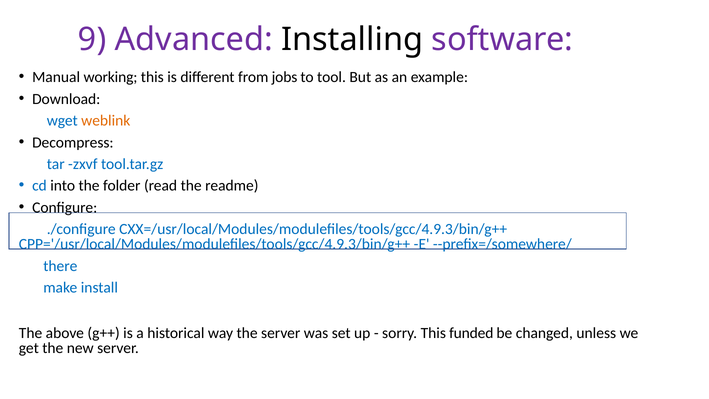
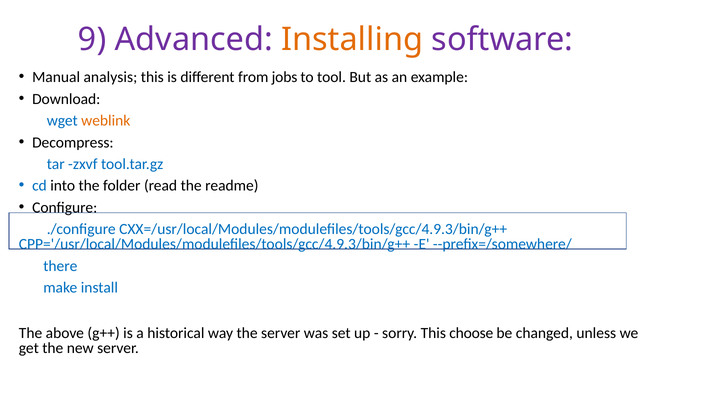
Installing colour: black -> orange
working: working -> analysis
funded: funded -> choose
